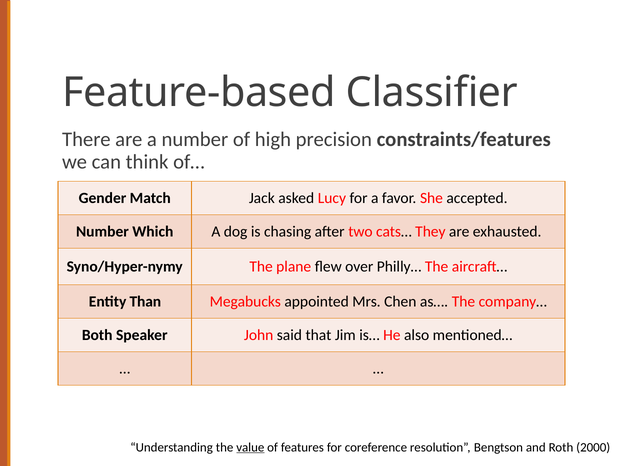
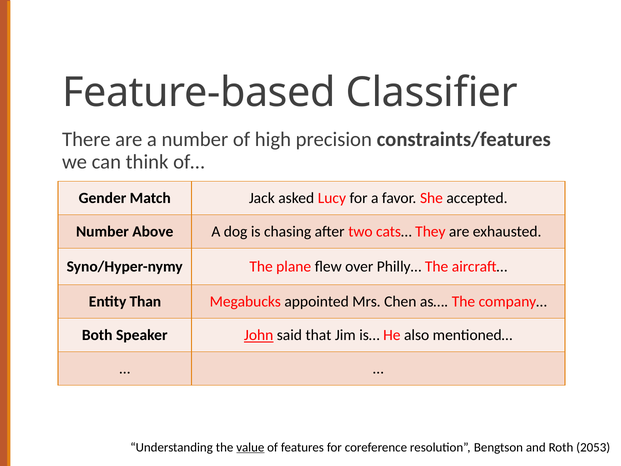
Which: Which -> Above
John underline: none -> present
2000: 2000 -> 2053
